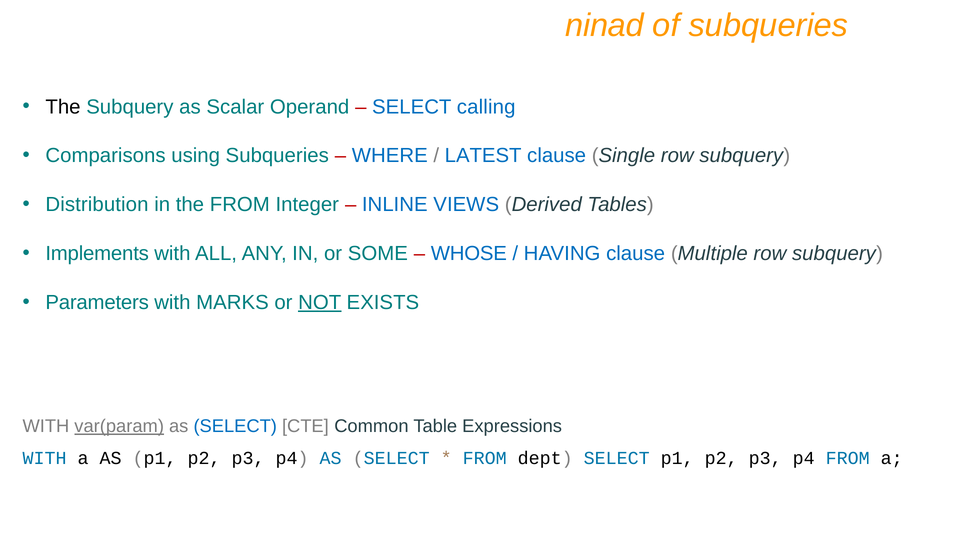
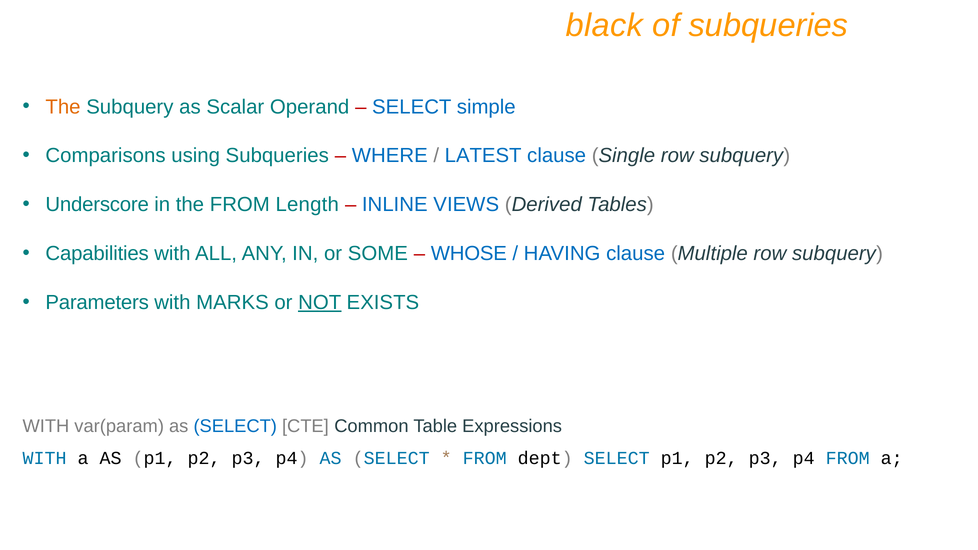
ninad: ninad -> black
The at (63, 107) colour: black -> orange
calling: calling -> simple
Distribution: Distribution -> Underscore
Integer: Integer -> Length
Implements: Implements -> Capabilities
var(param underline: present -> none
